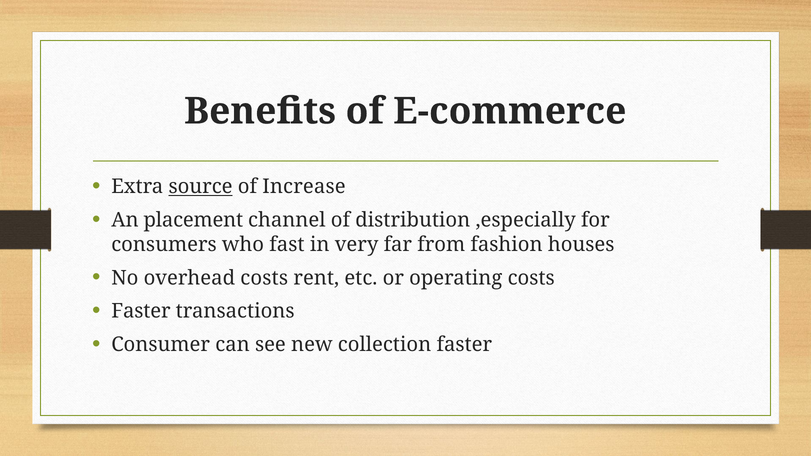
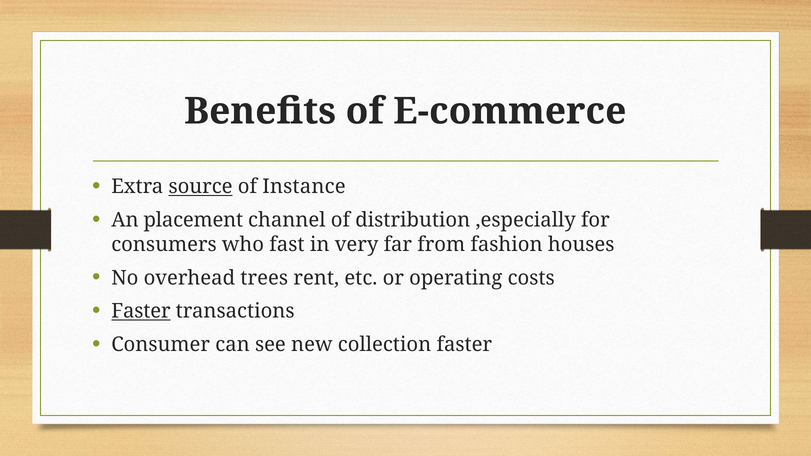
Increase: Increase -> Instance
overhead costs: costs -> trees
Faster at (141, 311) underline: none -> present
